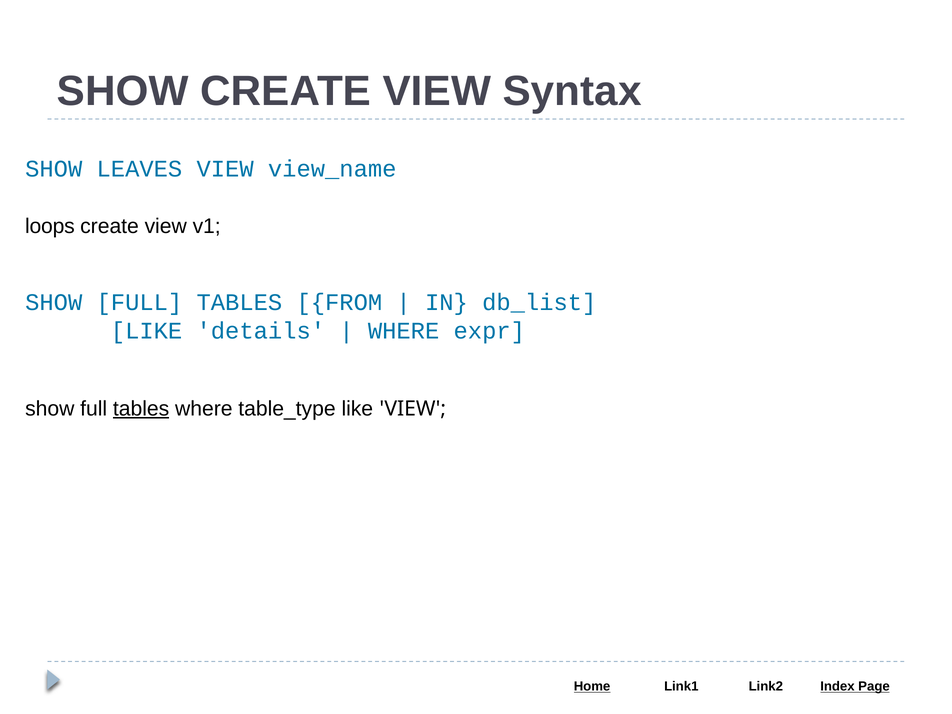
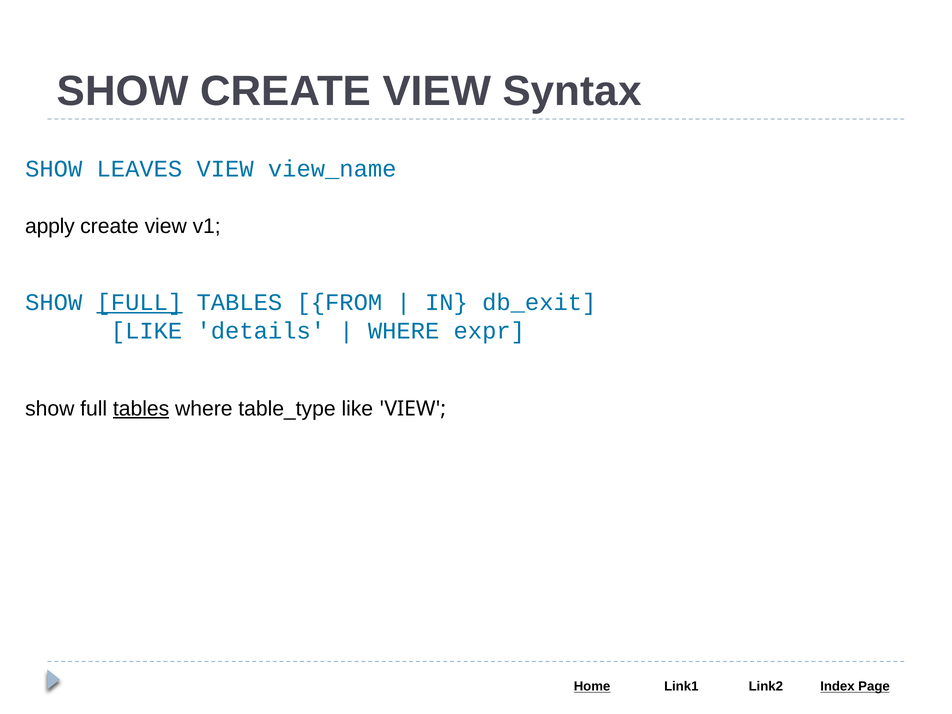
loops: loops -> apply
FULL at (139, 302) underline: none -> present
db_list: db_list -> db_exit
